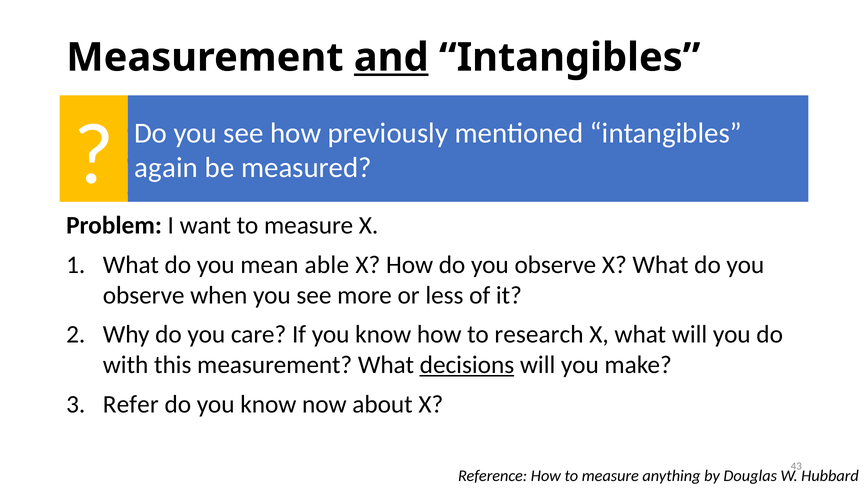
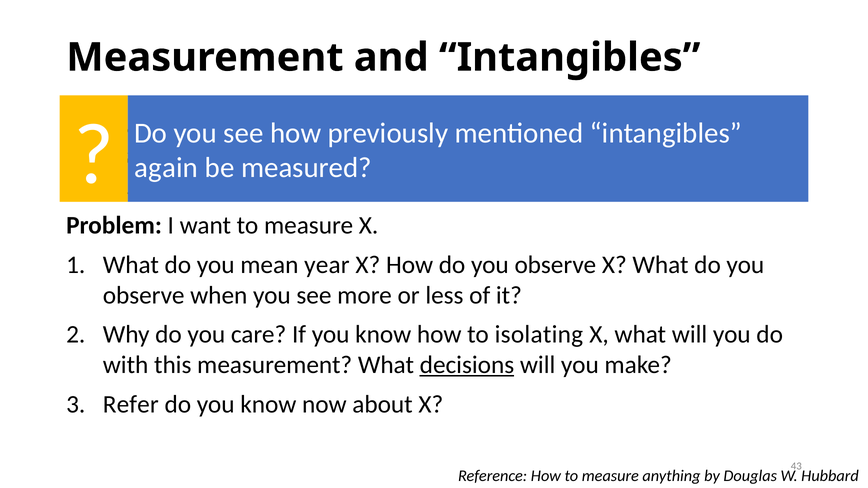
and underline: present -> none
able: able -> year
research: research -> isolating
